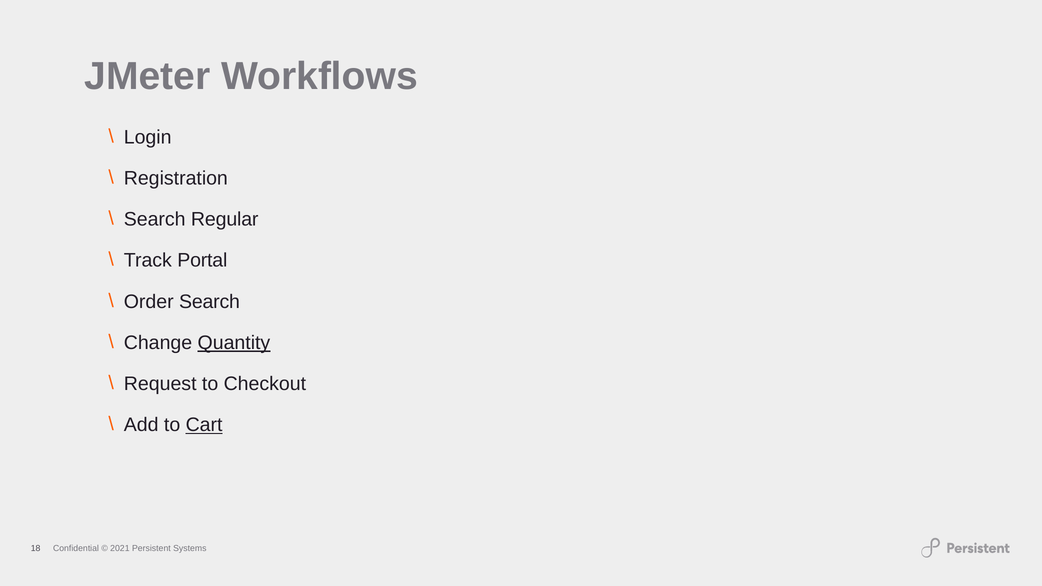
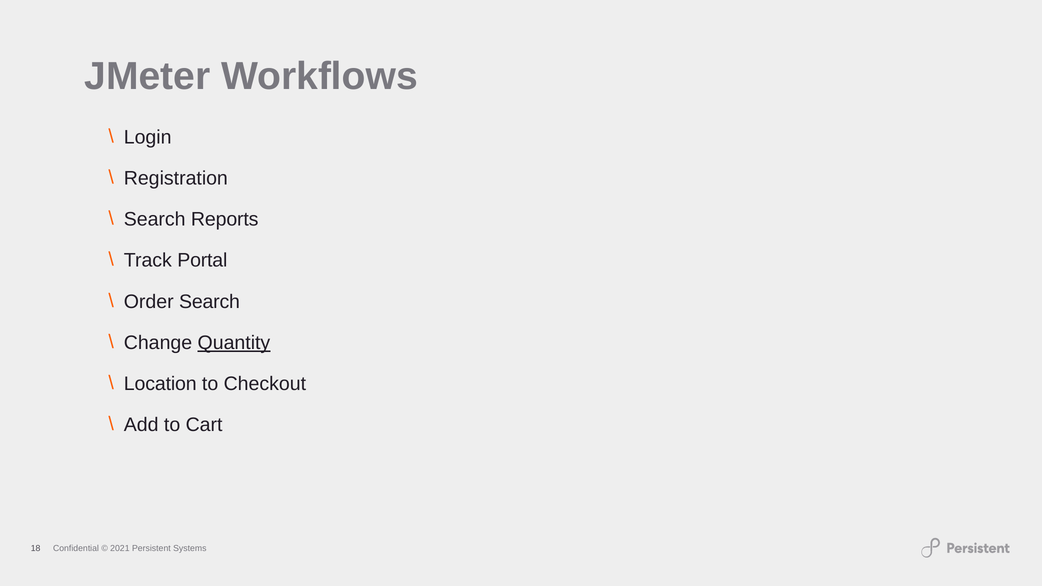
Regular: Regular -> Reports
Request: Request -> Location
Cart underline: present -> none
